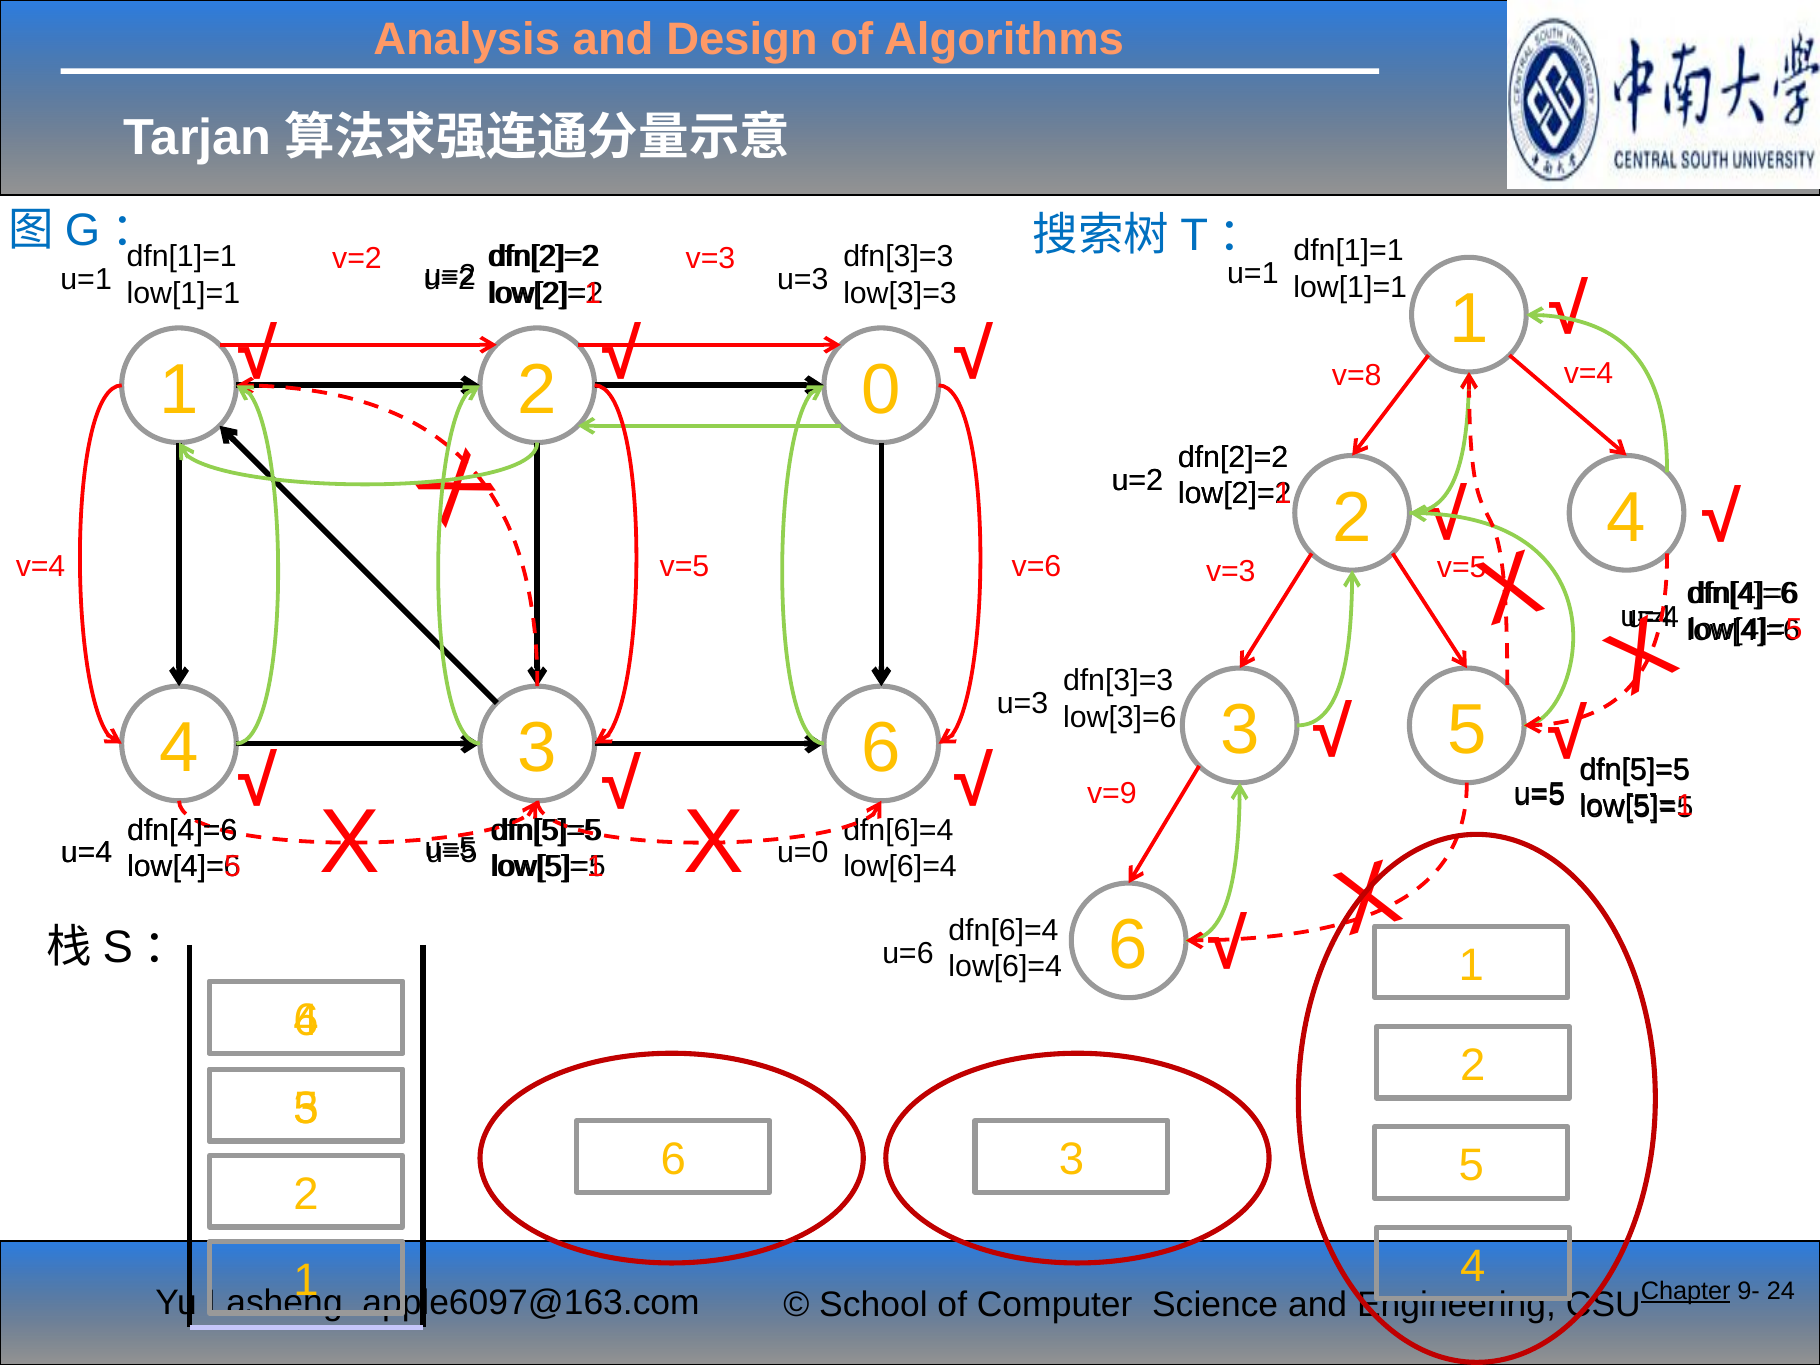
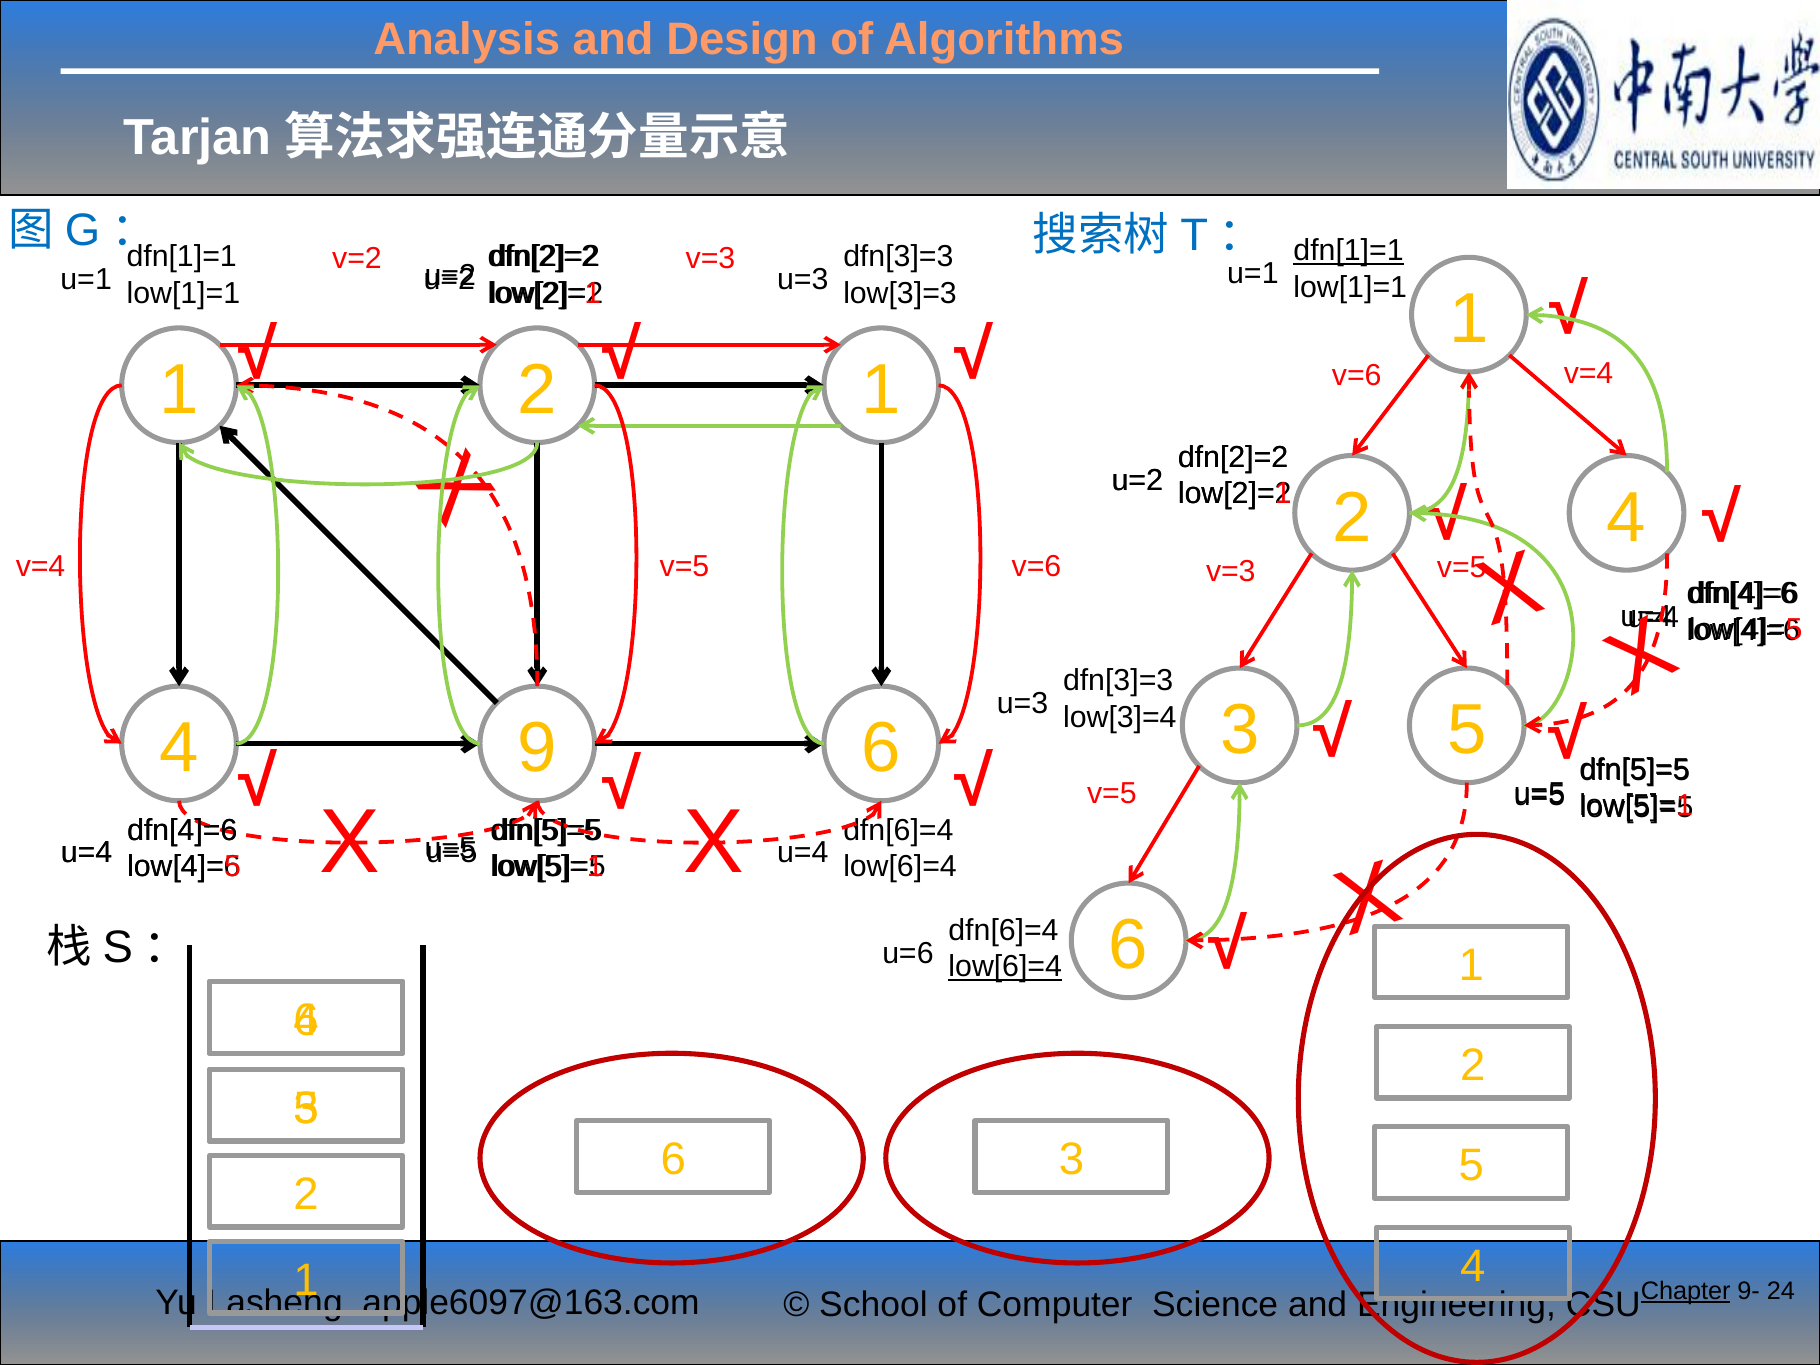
dfn[1]=1 at (1349, 251) underline: none -> present
1 2 0: 0 -> 1
v=8 at (1357, 375): v=8 -> v=6
low[3]=6: low[3]=6 -> low[3]=4
4 3: 3 -> 9
v=9 at (1112, 793): v=9 -> v=5
u=0 at (803, 853): u=0 -> u=4
low[6]=4 at (1005, 967) underline: none -> present
